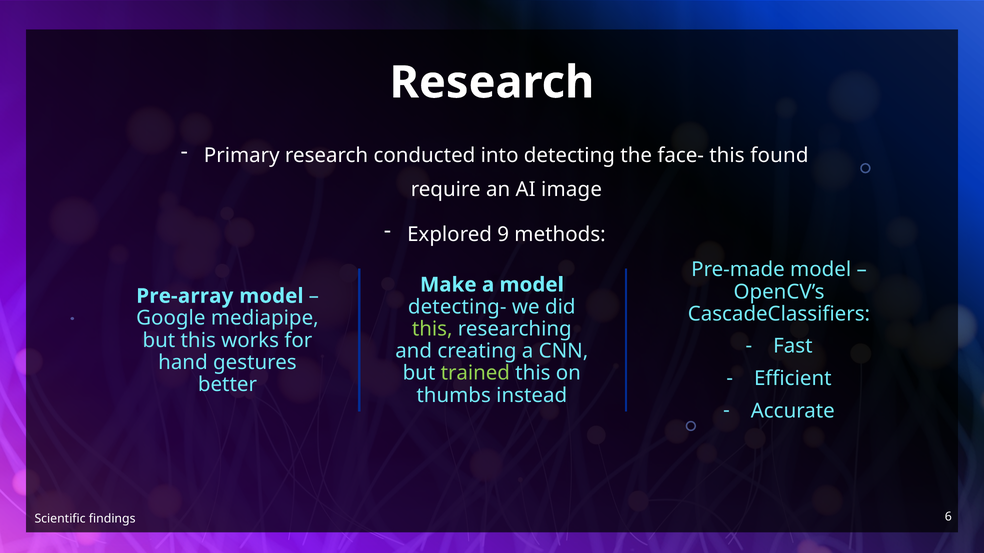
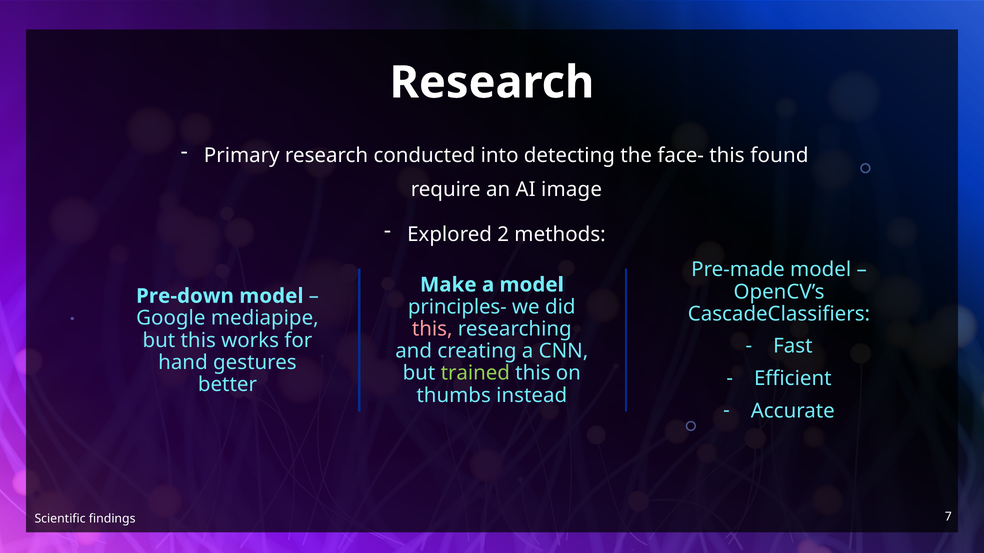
9: 9 -> 2
Pre-array: Pre-array -> Pre-down
detecting-: detecting- -> principles-
this at (432, 329) colour: light green -> pink
6: 6 -> 7
